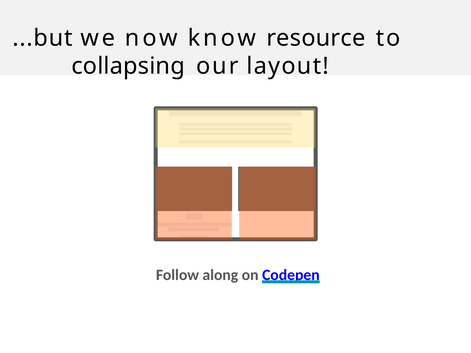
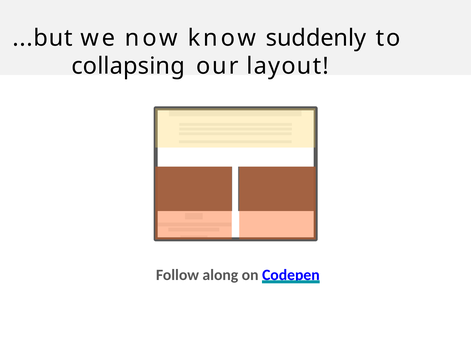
resource: resource -> suddenly
